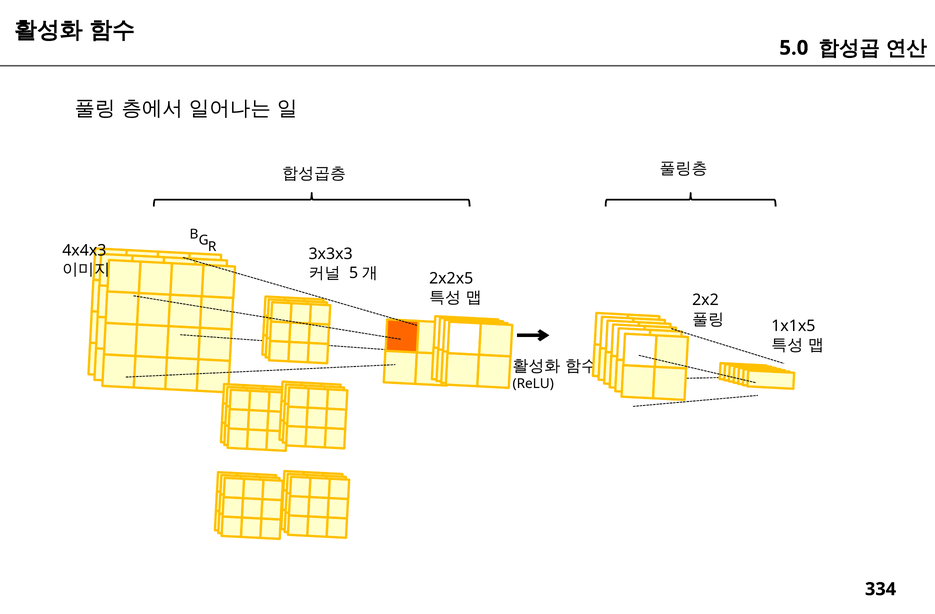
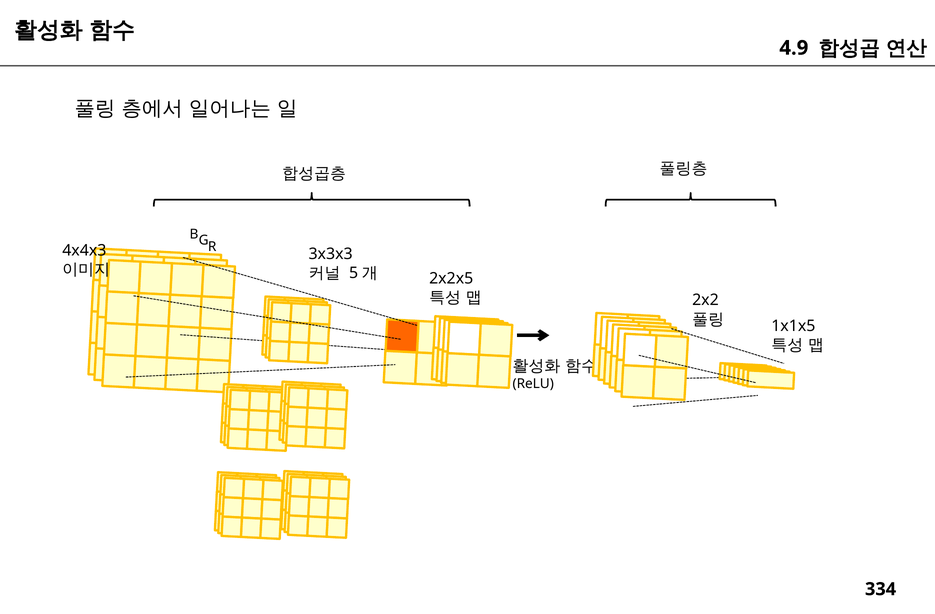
5.0: 5.0 -> 4.9
